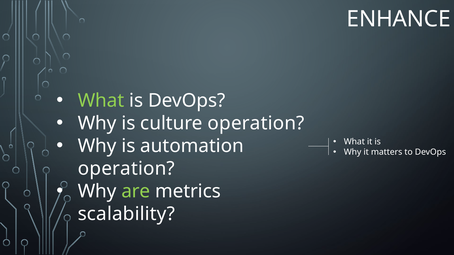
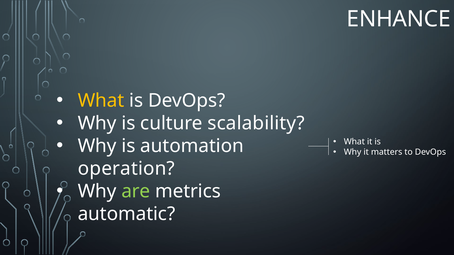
What at (101, 101) colour: light green -> yellow
culture operation: operation -> scalability
scalability: scalability -> automatic
